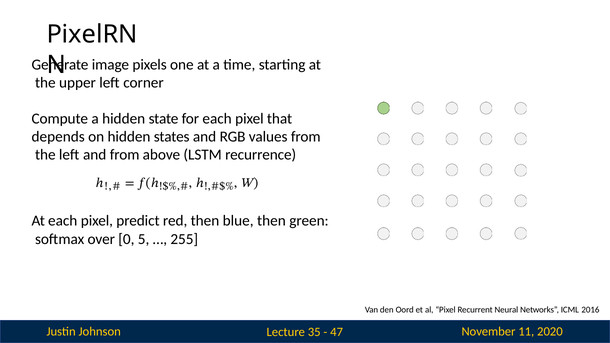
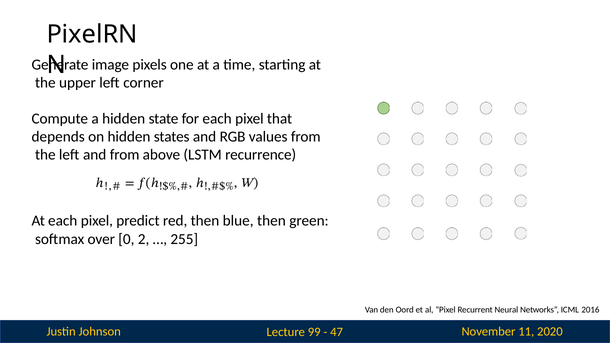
5: 5 -> 2
35: 35 -> 99
